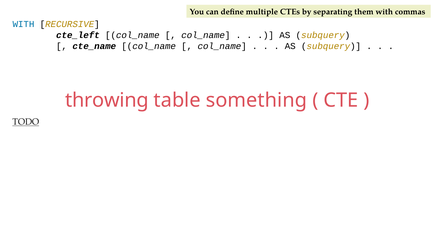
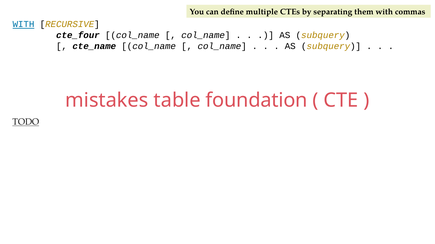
WITH at (23, 24) underline: none -> present
cte_left: cte_left -> cte_four
throwing: throwing -> mistakes
something: something -> foundation
